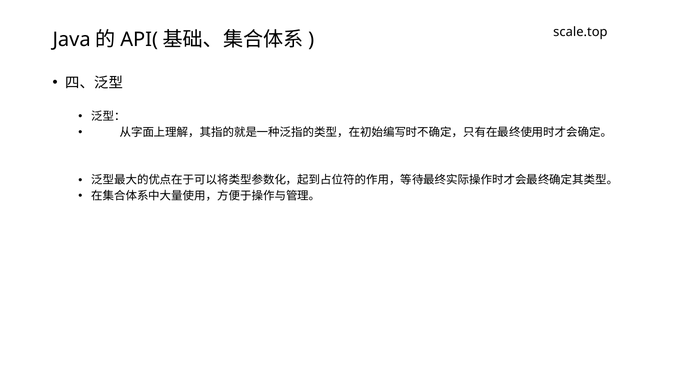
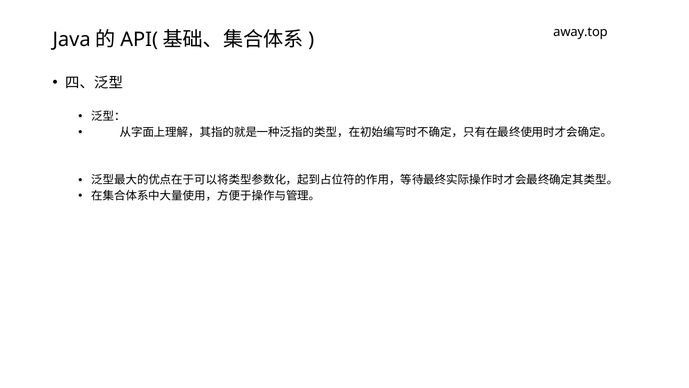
scale.top: scale.top -> away.top
